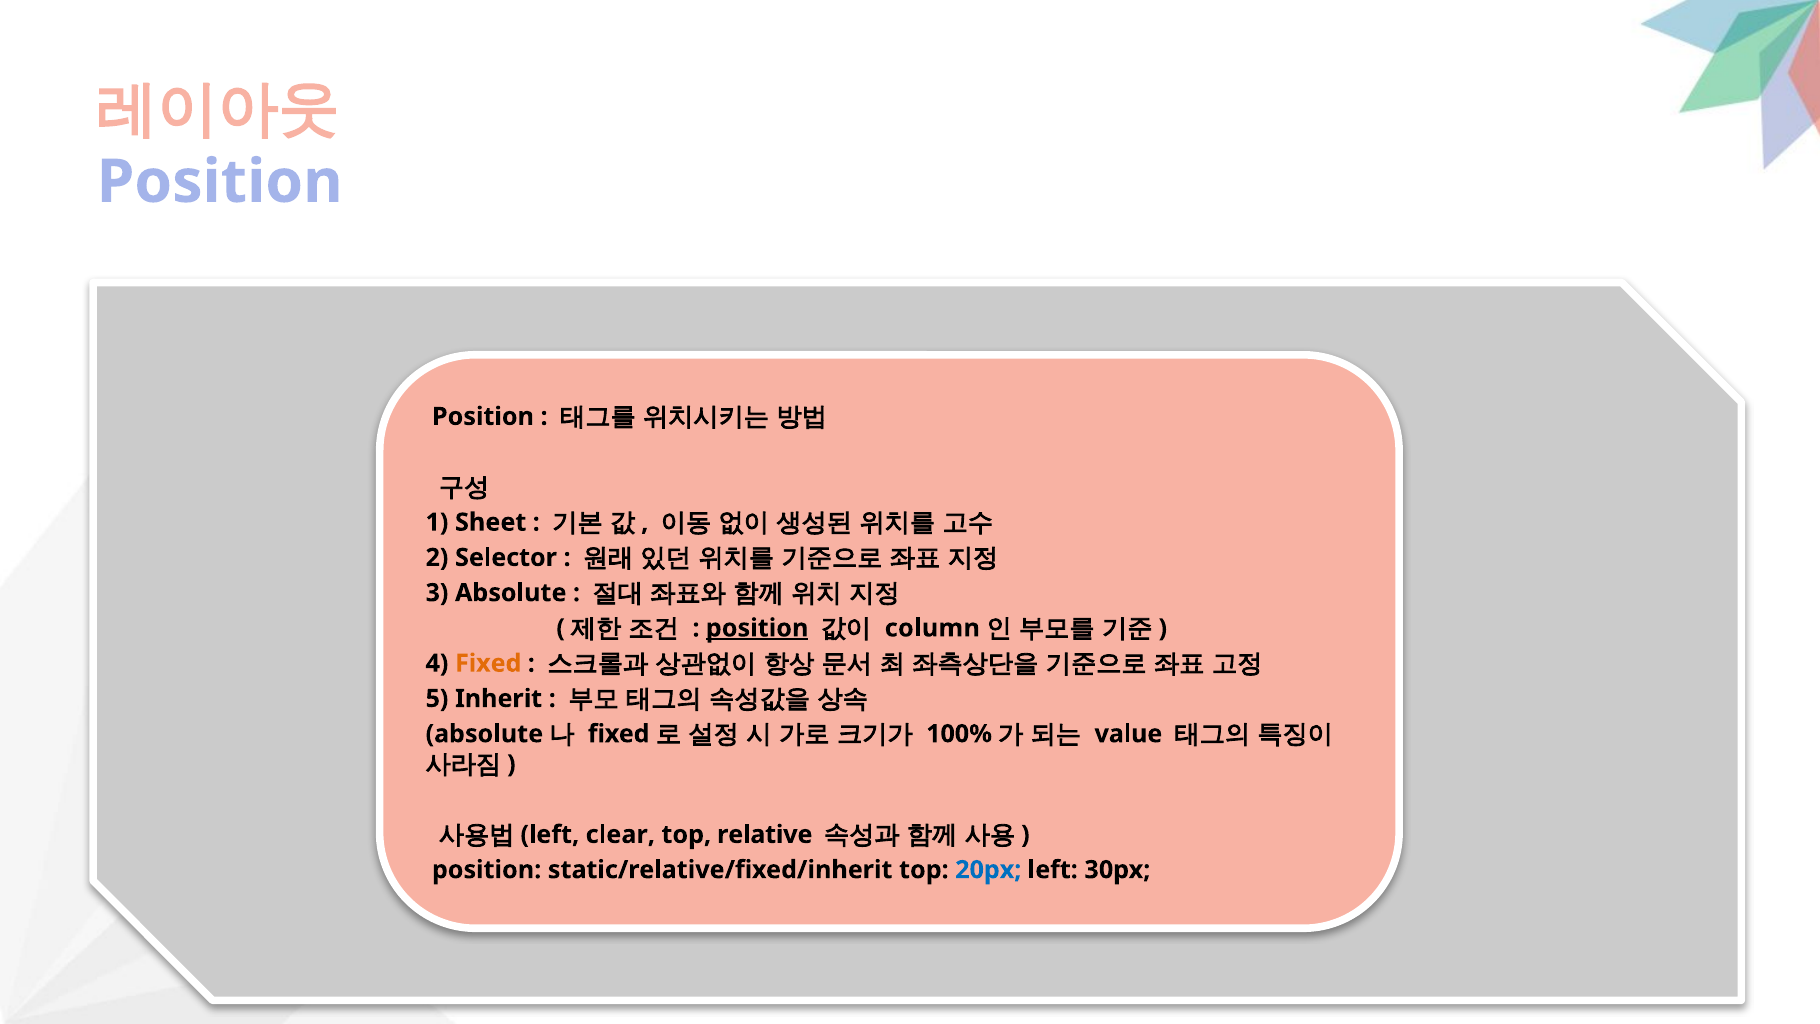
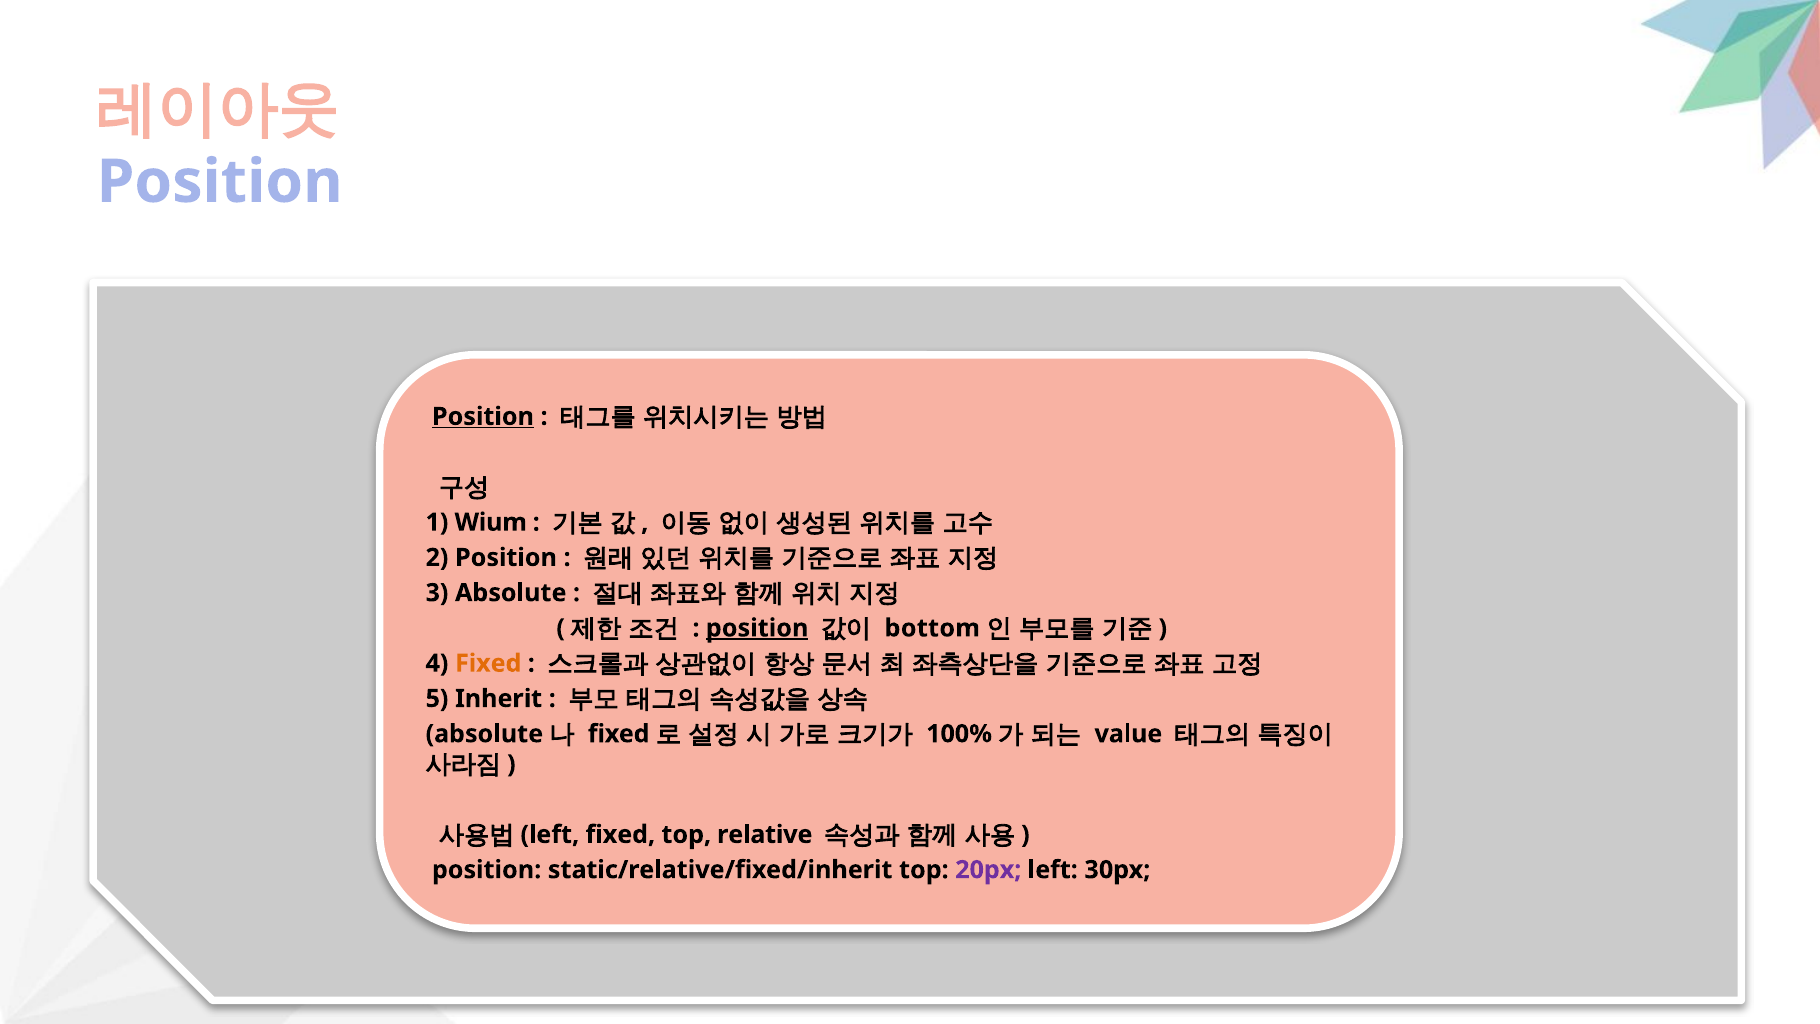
Position at (483, 416) underline: none -> present
Sheet: Sheet -> Wium
2 Selector: Selector -> Position
column: column -> bottom
left clear: clear -> fixed
20px colour: blue -> purple
